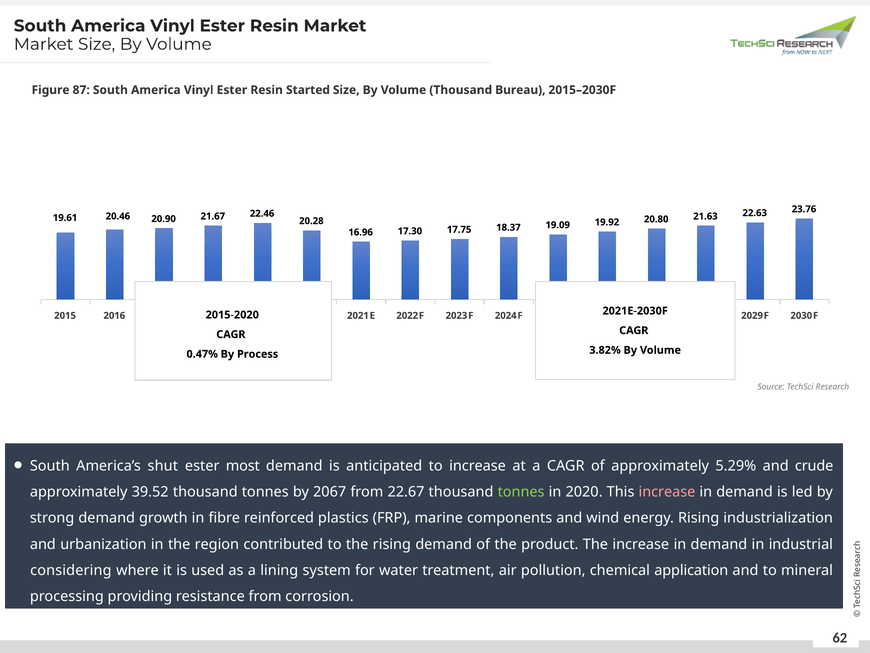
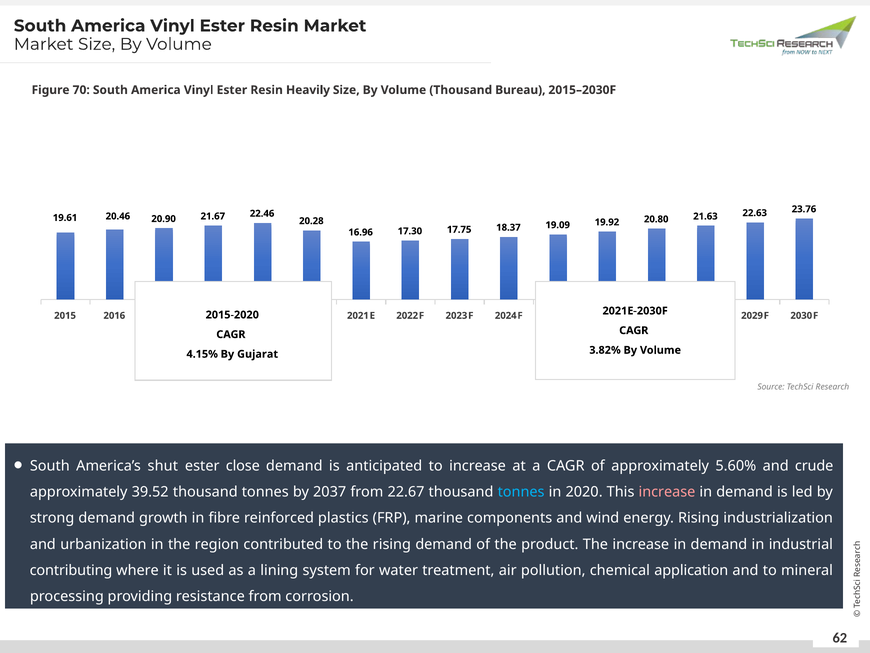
87: 87 -> 70
Started: Started -> Heavily
0.47%: 0.47% -> 4.15%
Process: Process -> Gujarat
most: most -> close
5.29%: 5.29% -> 5.60%
2067: 2067 -> 2037
tonnes at (521, 492) colour: light green -> light blue
considering: considering -> contributing
